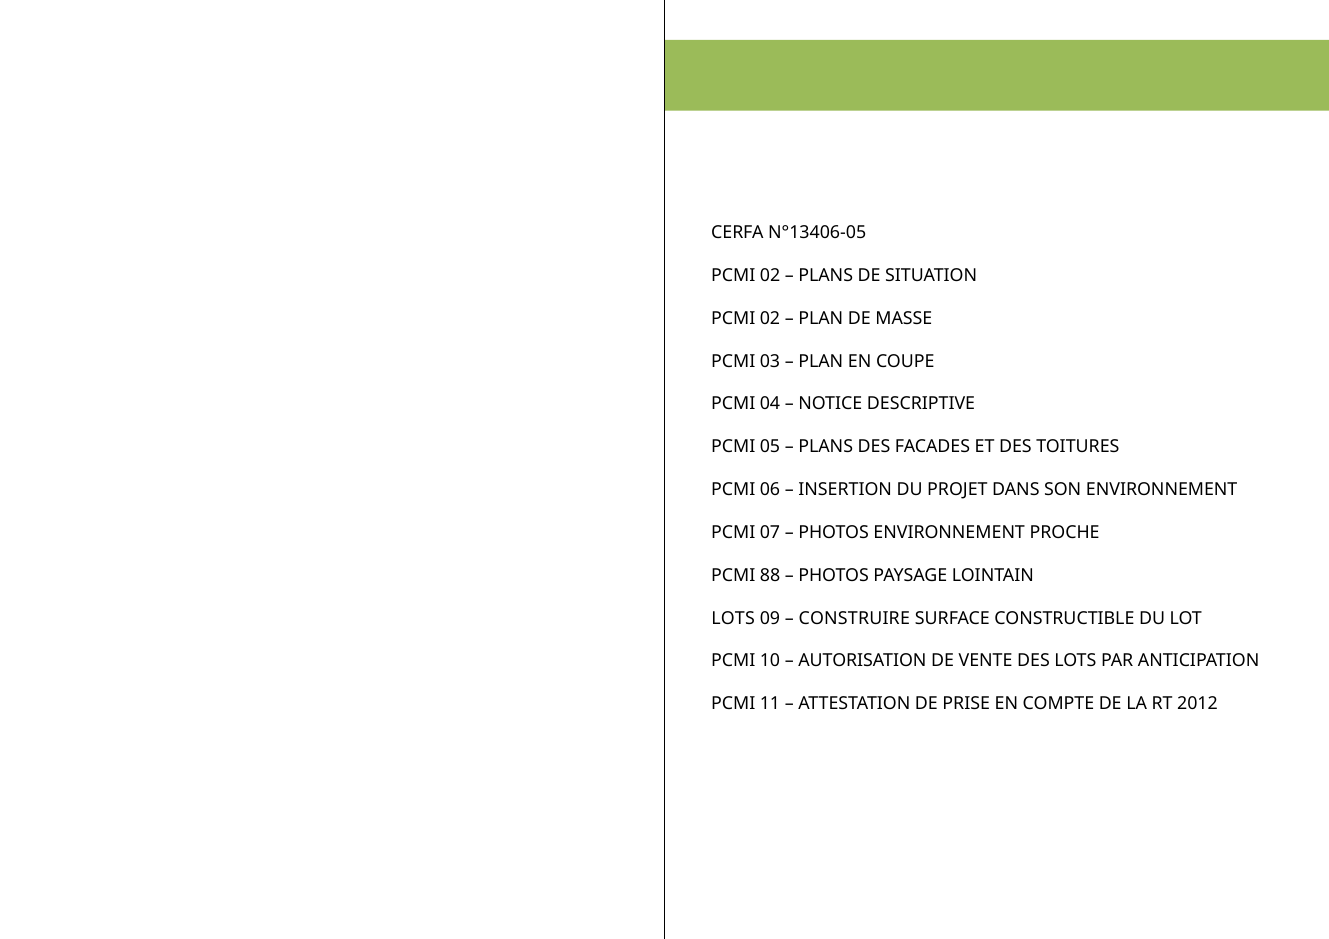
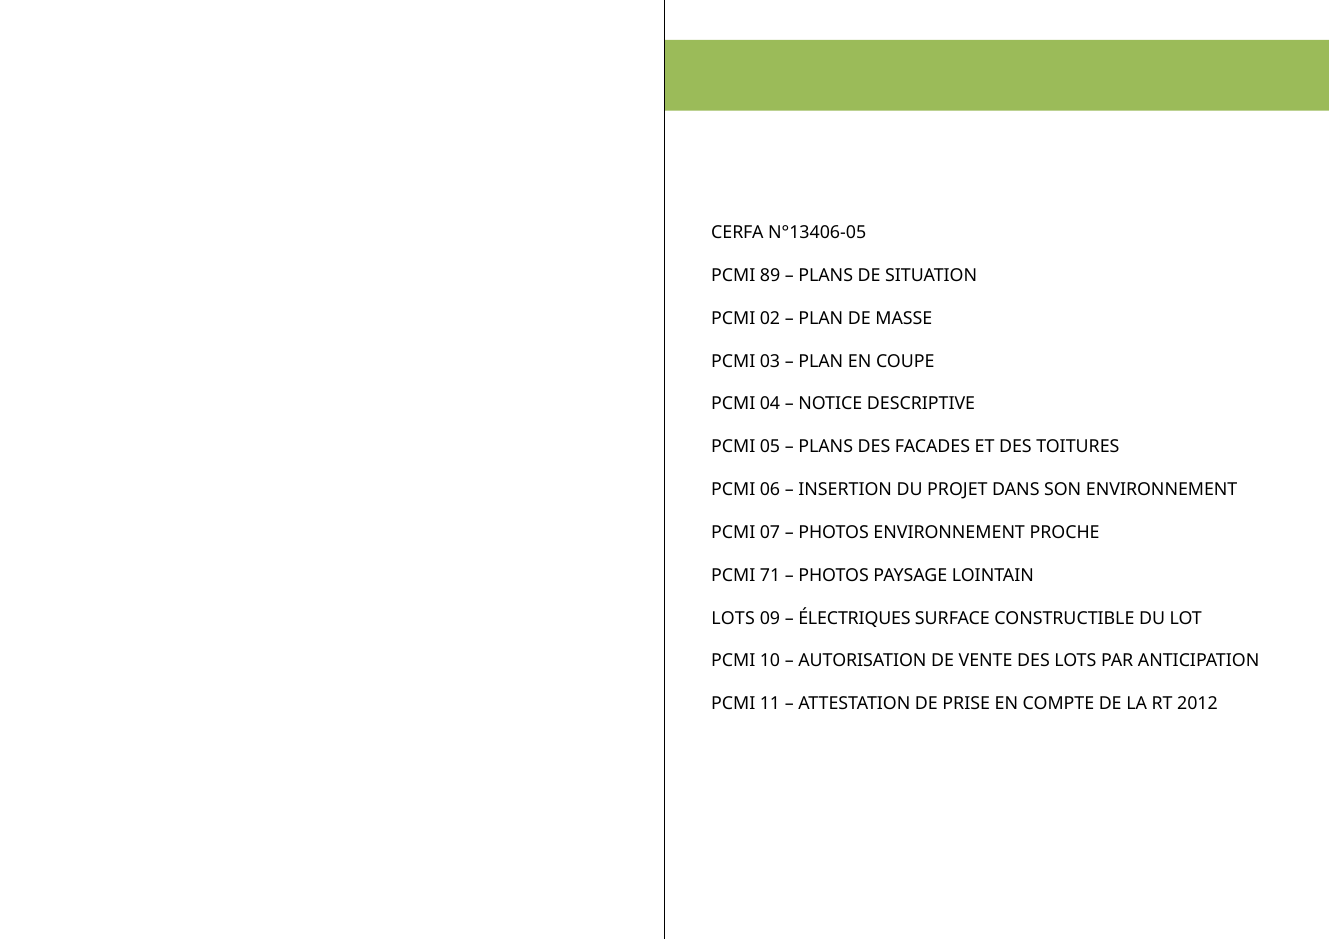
02 at (770, 276): 02 -> 89
88: 88 -> 71
CONSTRUIRE: CONSTRUIRE -> ÉLECTRIQUES
